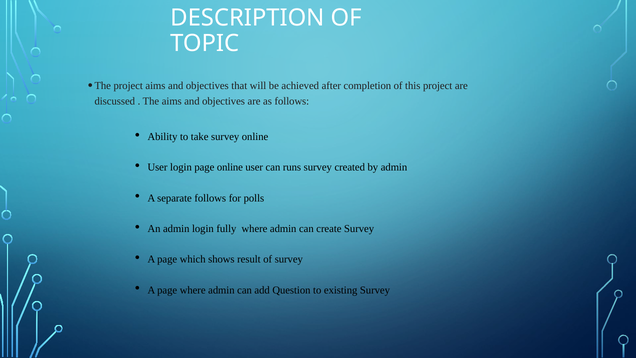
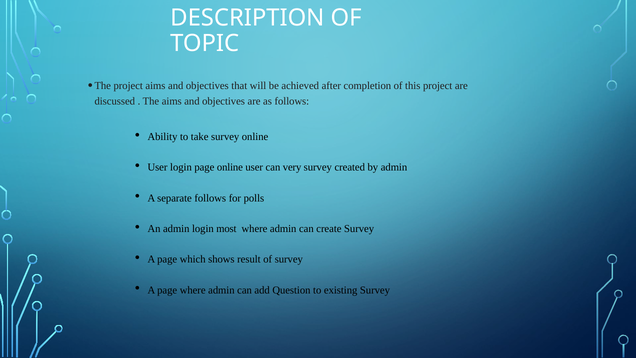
runs: runs -> very
fully: fully -> most
